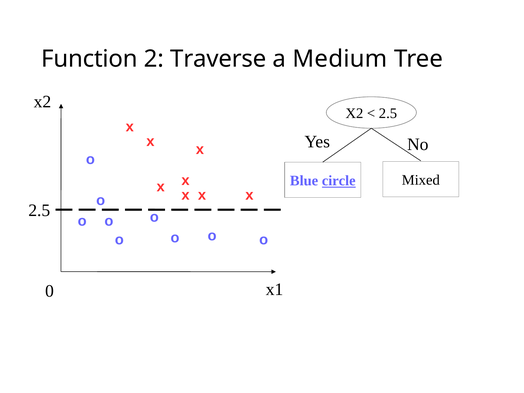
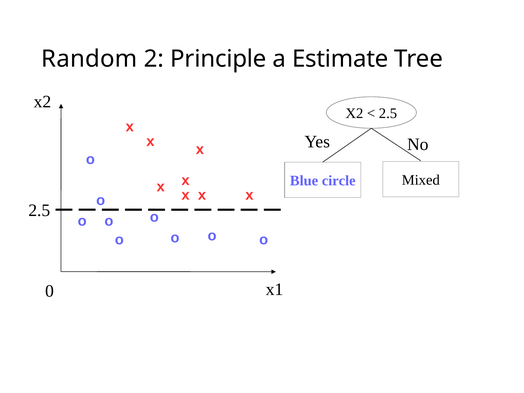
Function: Function -> Random
Traverse: Traverse -> Principle
Medium: Medium -> Estimate
circle underline: present -> none
